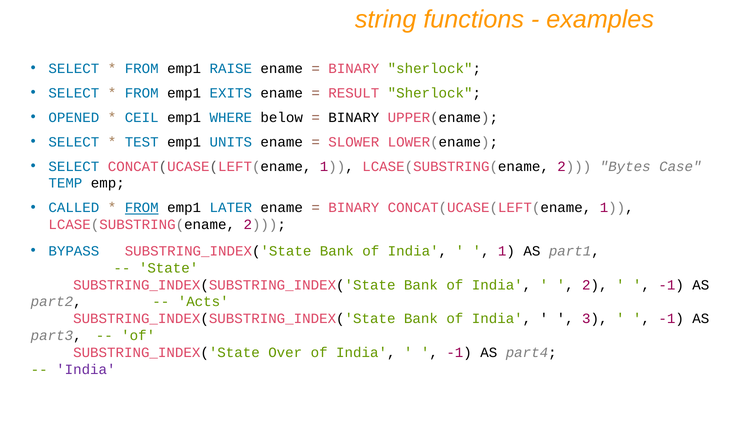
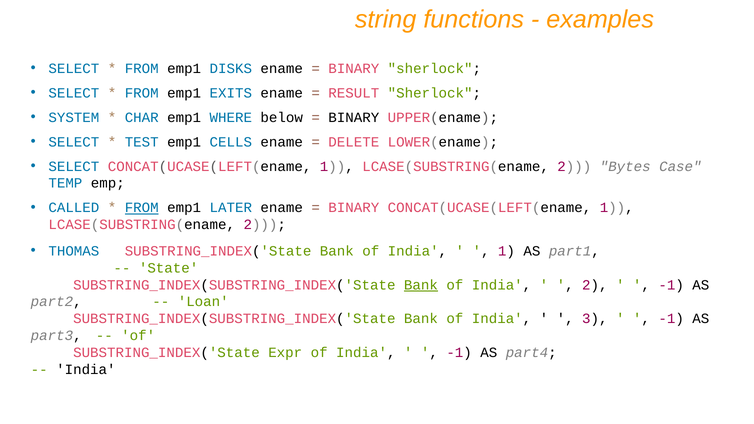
RAISE: RAISE -> DISKS
OPENED: OPENED -> SYSTEM
CEIL: CEIL -> CHAR
UNITS: UNITS -> CELLS
SLOWER: SLOWER -> DELETE
BYPASS: BYPASS -> THOMAS
Bank at (421, 285) underline: none -> present
Acts: Acts -> Loan
Over: Over -> Expr
India at (86, 370) colour: purple -> black
